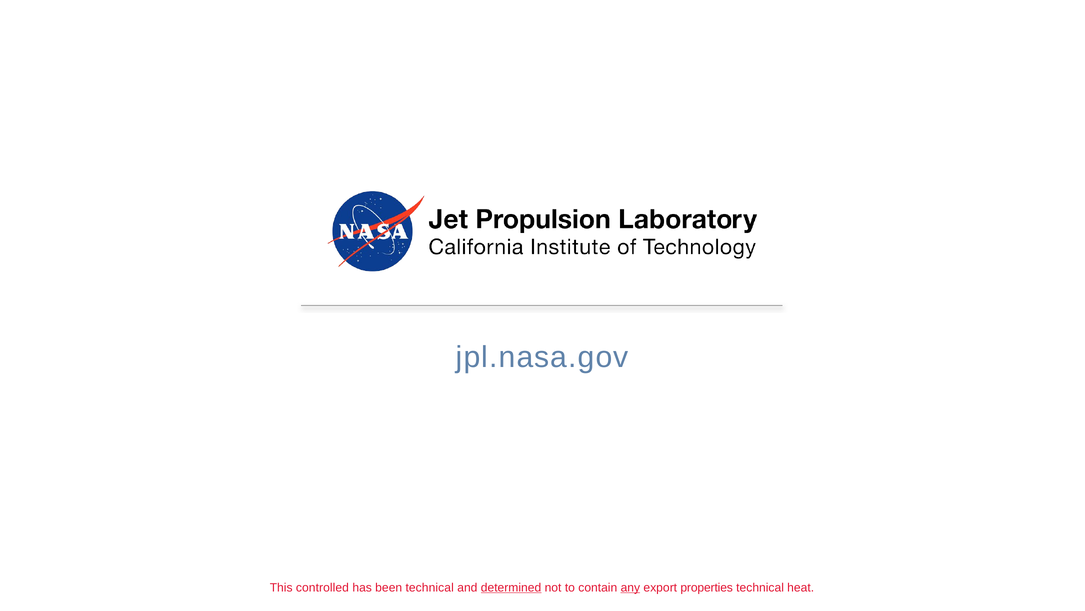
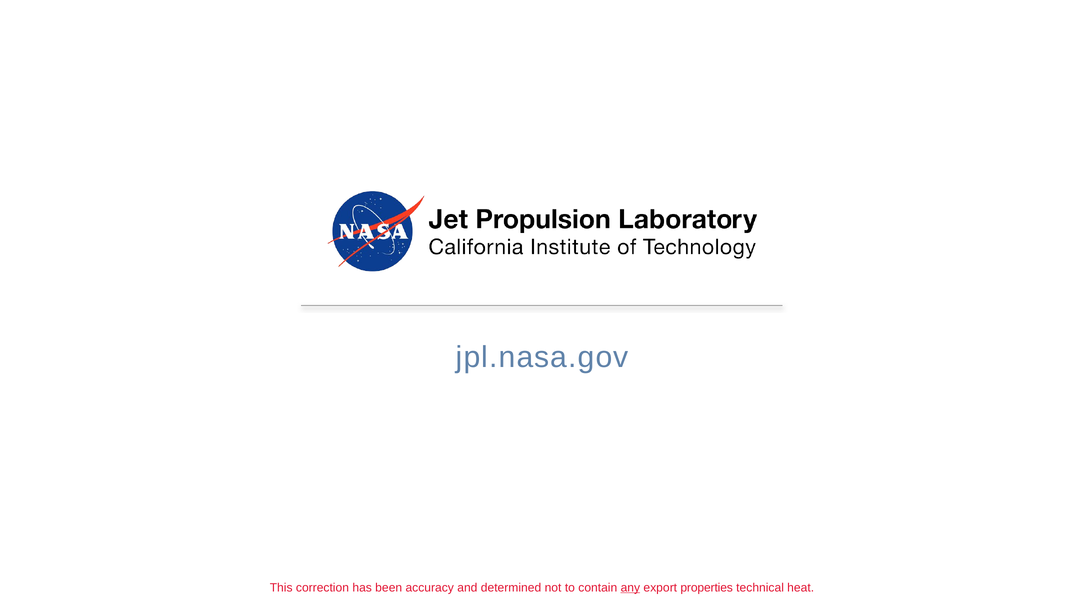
controlled: controlled -> correction
been technical: technical -> accuracy
determined underline: present -> none
